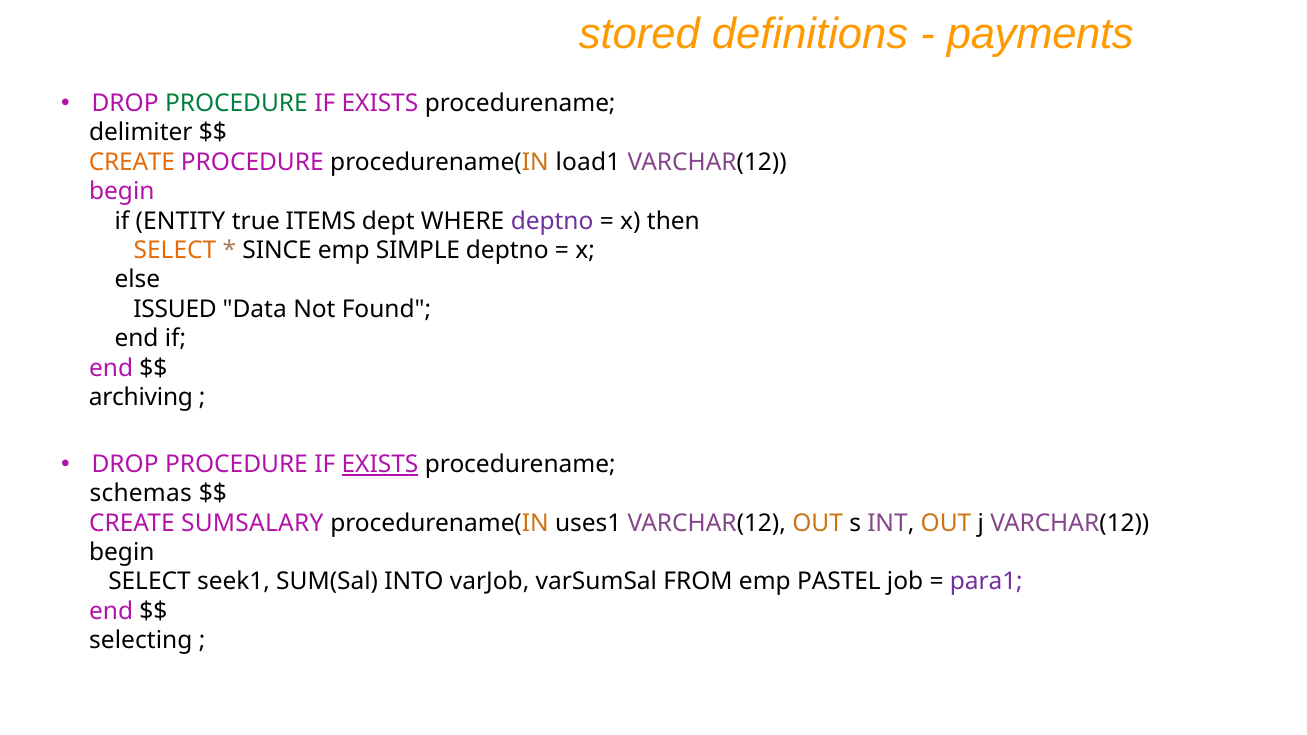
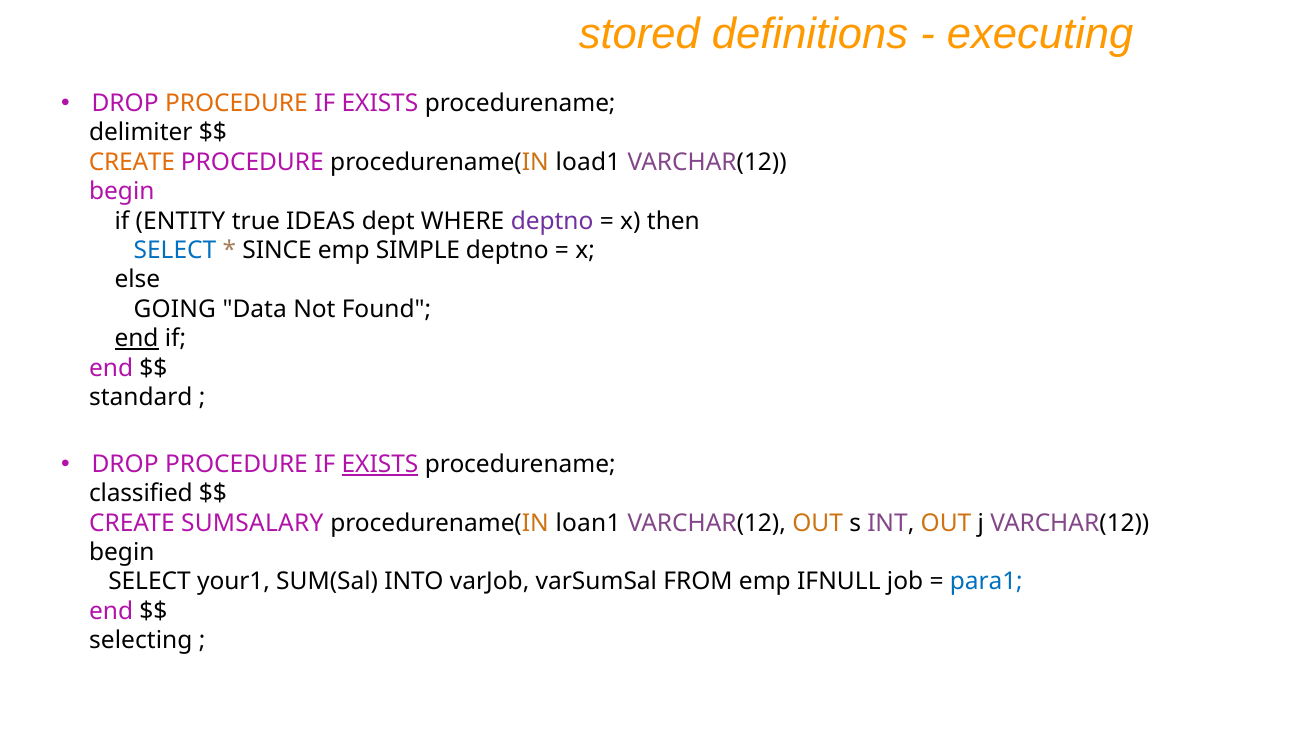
payments: payments -> executing
PROCEDURE at (236, 103) colour: green -> orange
ITEMS: ITEMS -> IDEAS
SELECT at (175, 251) colour: orange -> blue
ISSUED: ISSUED -> GOING
end at (137, 339) underline: none -> present
archiving: archiving -> standard
schemas: schemas -> classified
uses1: uses1 -> loan1
seek1: seek1 -> your1
PASTEL: PASTEL -> IFNULL
para1 colour: purple -> blue
